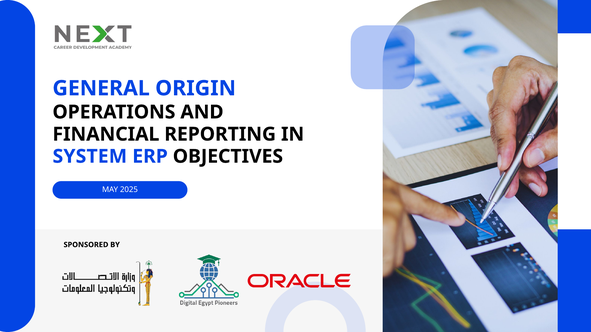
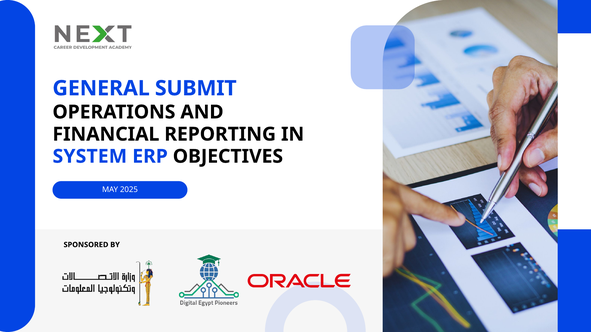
ORIGIN: ORIGIN -> SUBMIT
